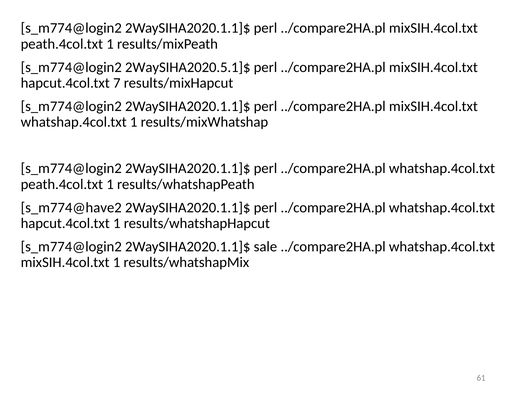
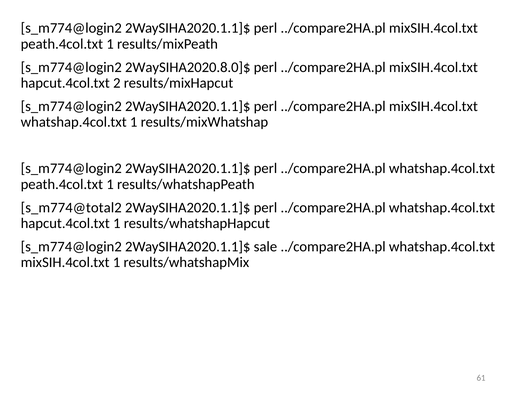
2WaySIHA2020.5.1]$: 2WaySIHA2020.5.1]$ -> 2WaySIHA2020.8.0]$
7: 7 -> 2
s_m774@have2: s_m774@have2 -> s_m774@total2
